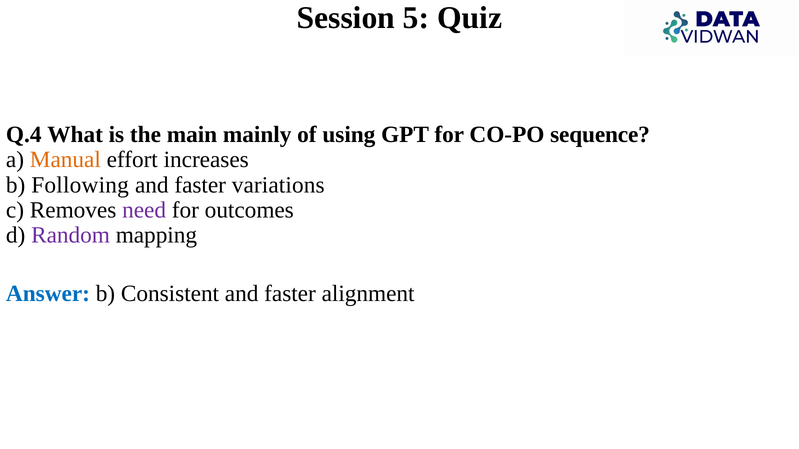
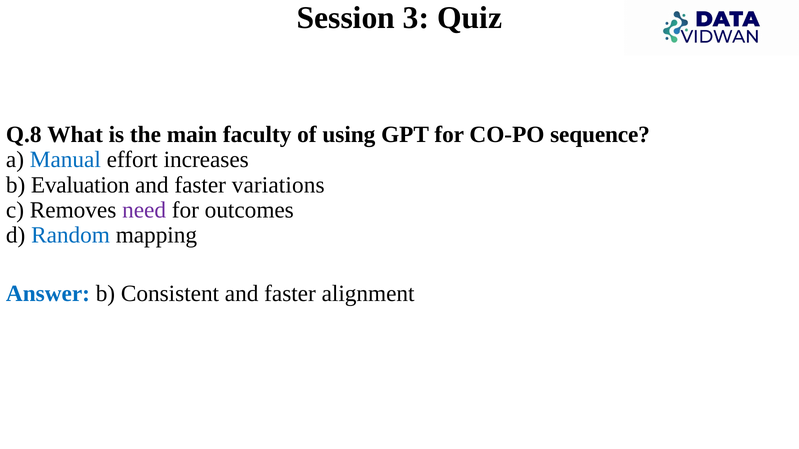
5: 5 -> 3
Q.4: Q.4 -> Q.8
mainly: mainly -> faculty
Manual colour: orange -> blue
Following: Following -> Evaluation
Random colour: purple -> blue
